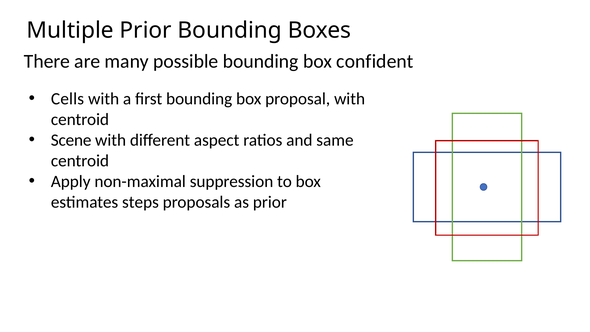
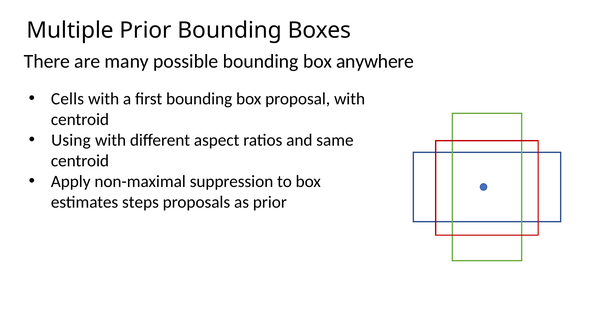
confident: confident -> anywhere
Scene: Scene -> Using
